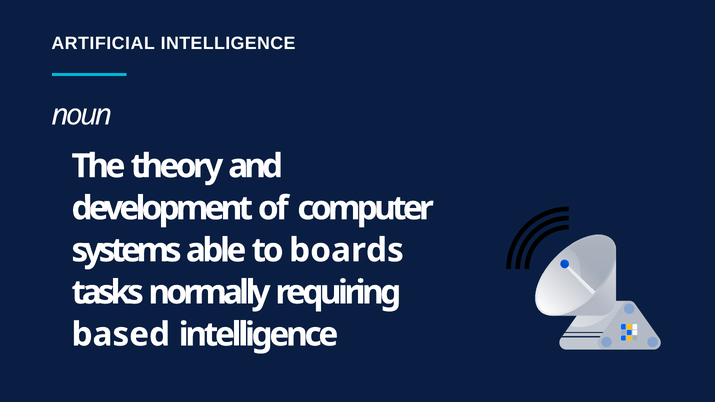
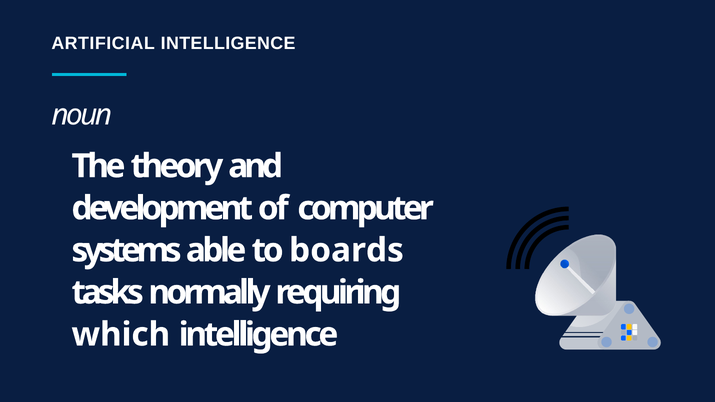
based: based -> which
